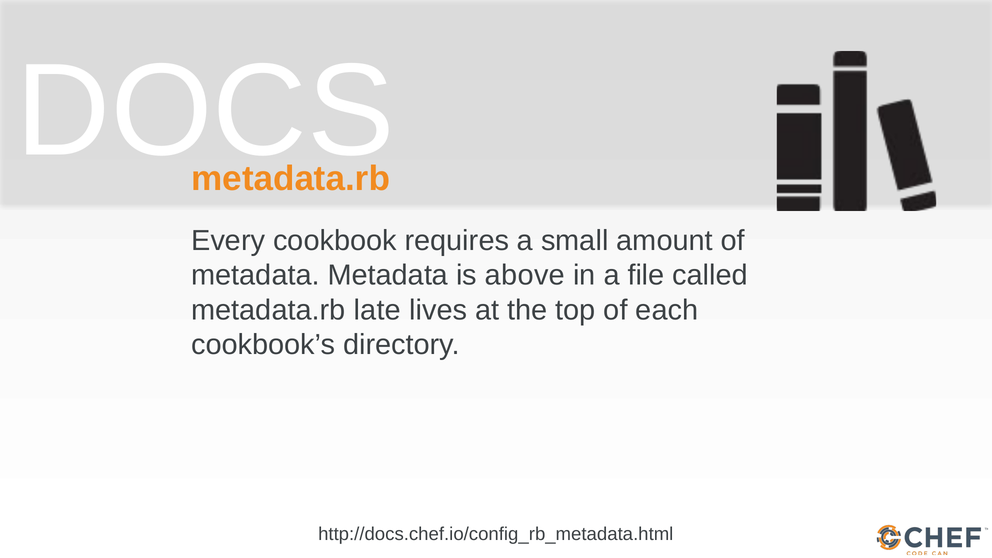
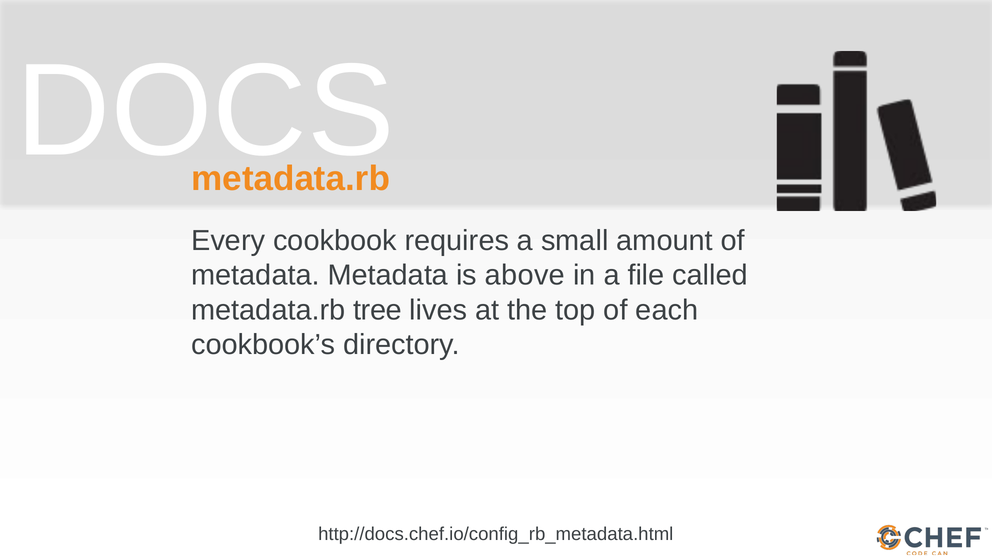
late: late -> tree
